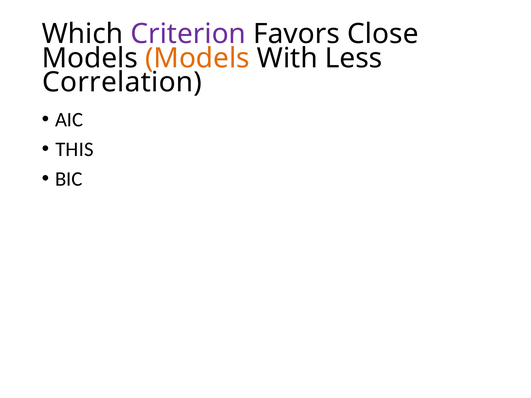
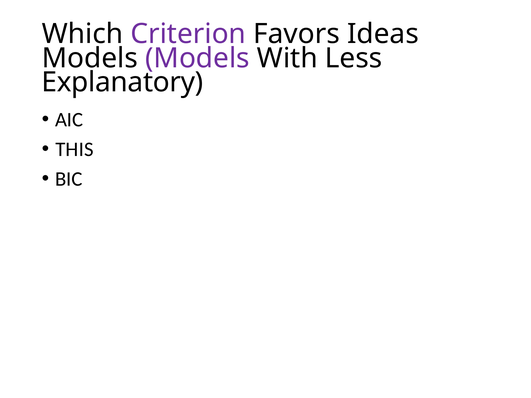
Close: Close -> Ideas
Models at (197, 58) colour: orange -> purple
Correlation: Correlation -> Explanatory
